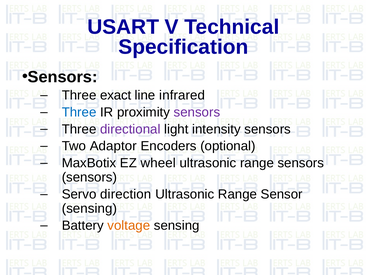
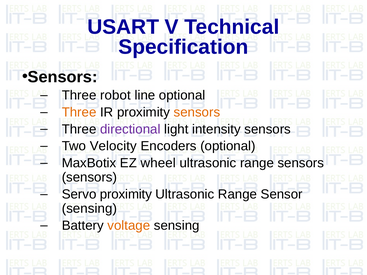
exact: exact -> robot
line infrared: infrared -> optional
Three at (79, 112) colour: blue -> orange
sensors at (197, 112) colour: purple -> orange
Adaptor: Adaptor -> Velocity
Servo direction: direction -> proximity
